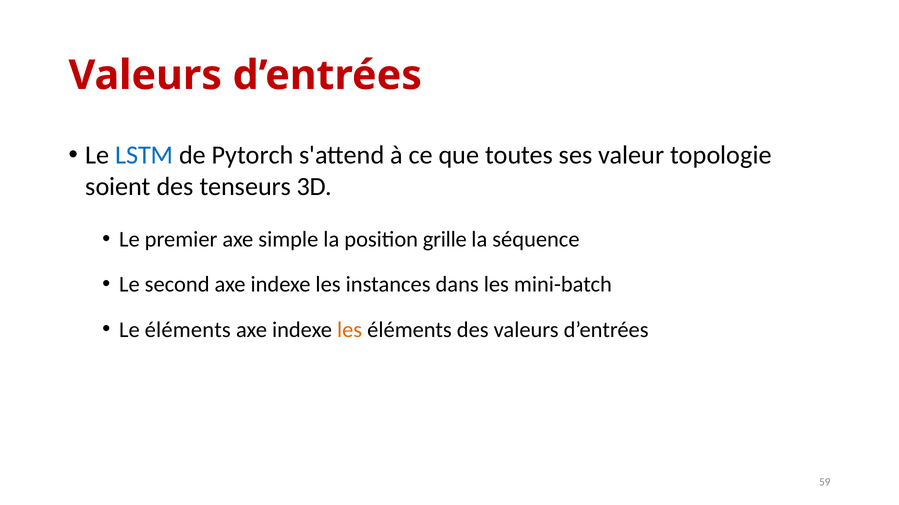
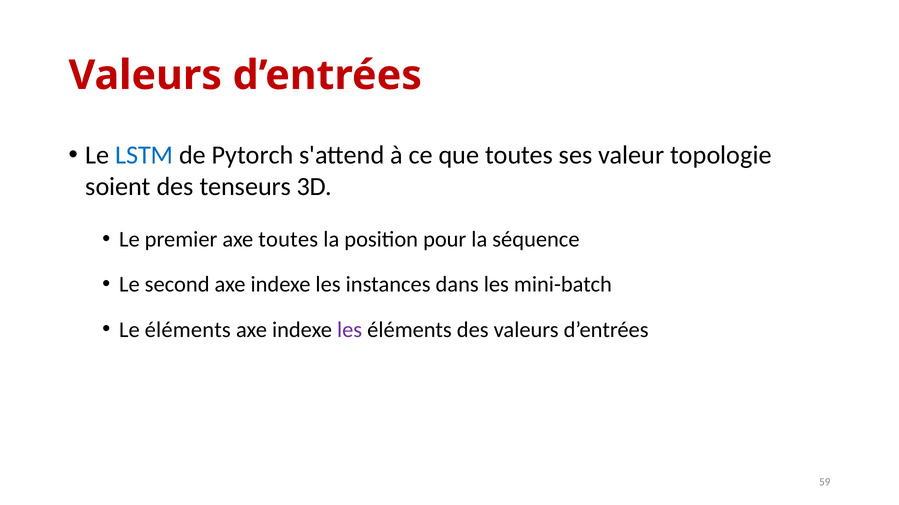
axe simple: simple -> toutes
grille: grille -> pour
les at (350, 330) colour: orange -> purple
